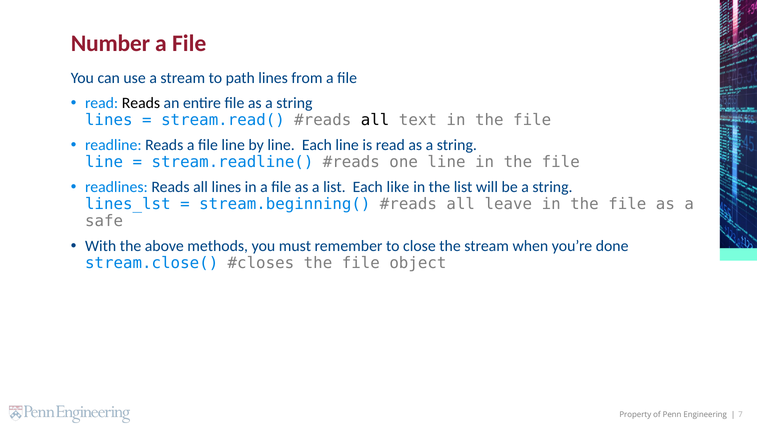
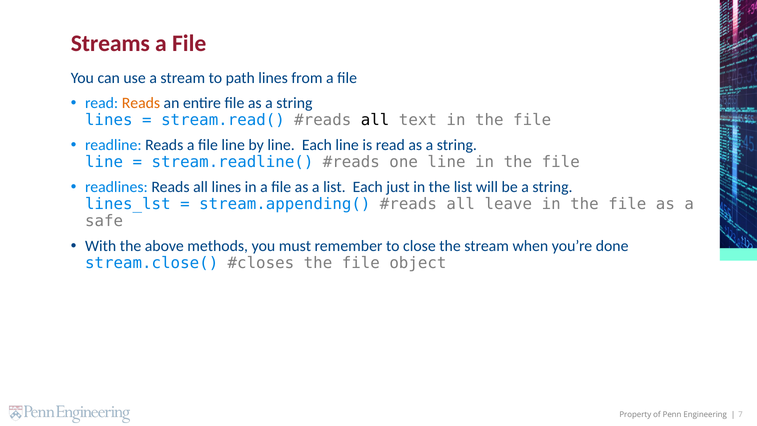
Number: Number -> Streams
Reads at (141, 103) colour: black -> orange
like: like -> just
stream.beginning(: stream.beginning( -> stream.appending(
